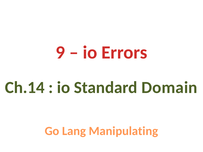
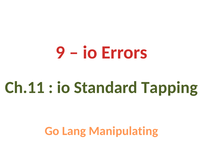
Ch.14: Ch.14 -> Ch.11
Domain: Domain -> Tapping
